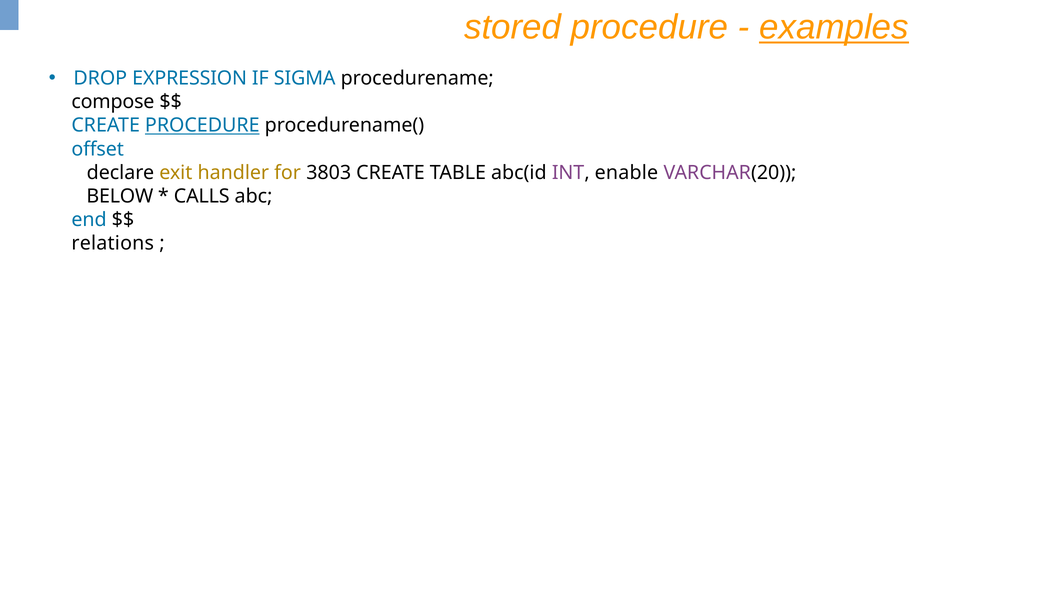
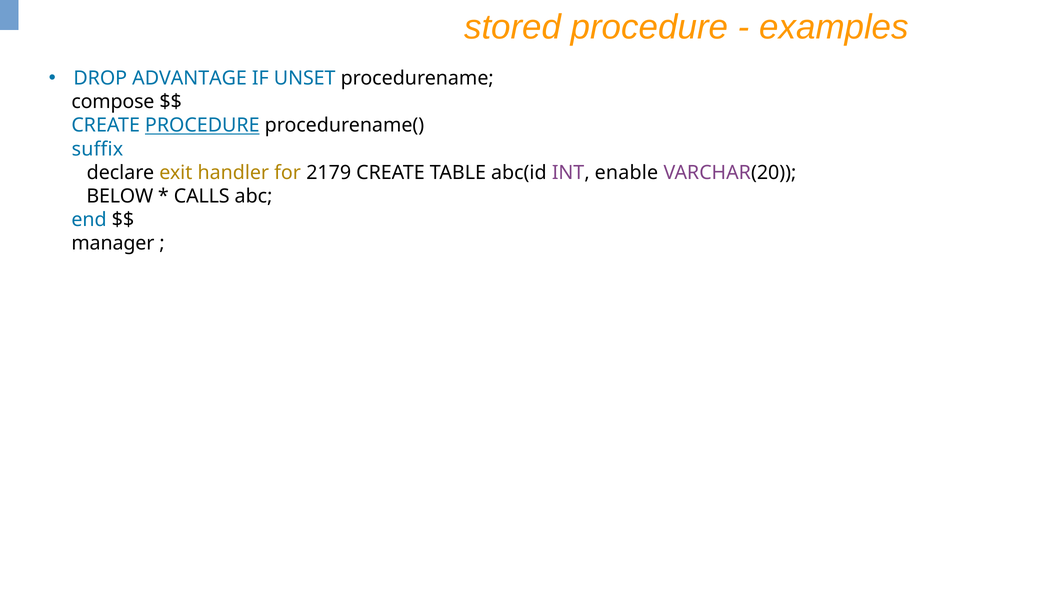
examples underline: present -> none
EXPRESSION: EXPRESSION -> ADVANTAGE
SIGMA: SIGMA -> UNSET
offset: offset -> suffix
3803: 3803 -> 2179
relations: relations -> manager
